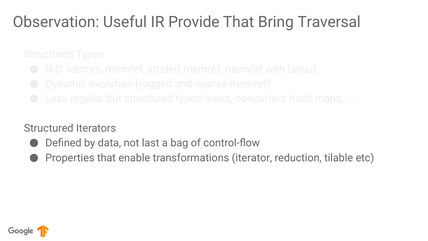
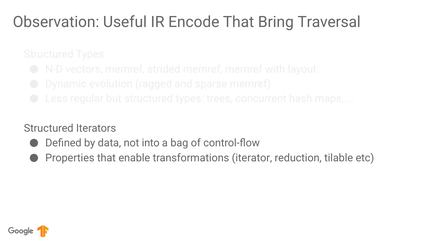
Provide: Provide -> Encode
last: last -> into
